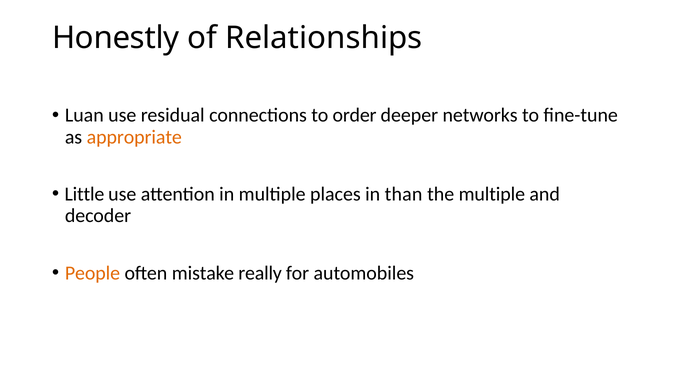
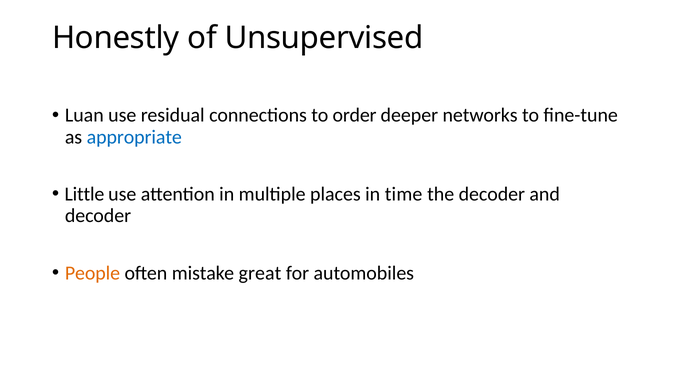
Relationships: Relationships -> Unsupervised
appropriate colour: orange -> blue
than: than -> time
the multiple: multiple -> decoder
really: really -> great
